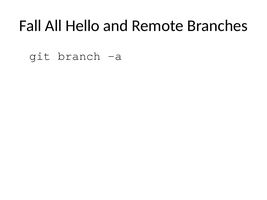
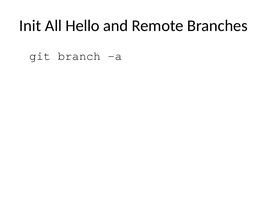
Fall: Fall -> Init
